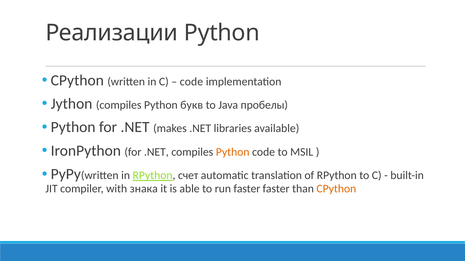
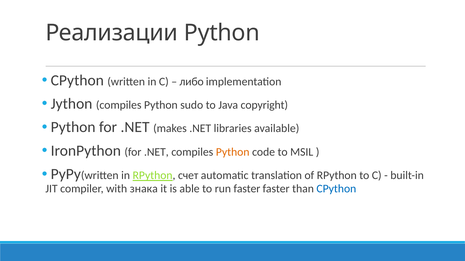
code at (191, 82): code -> либо
букв: букв -> sudo
пробелы: пробелы -> copyright
CPython at (336, 189) colour: orange -> blue
